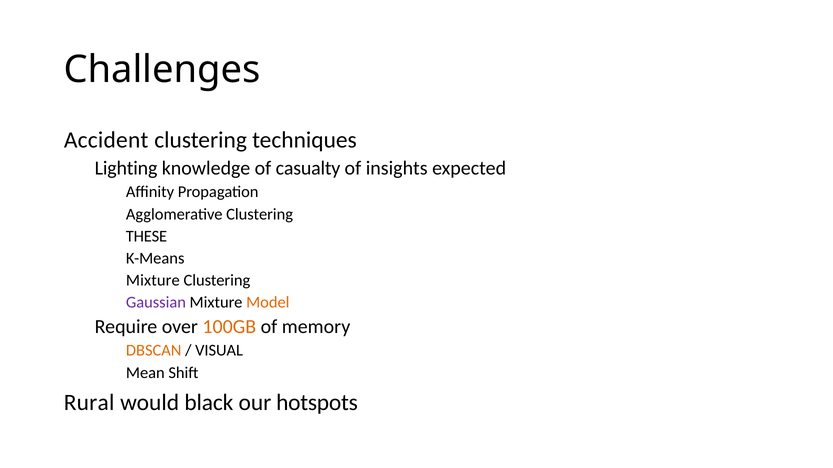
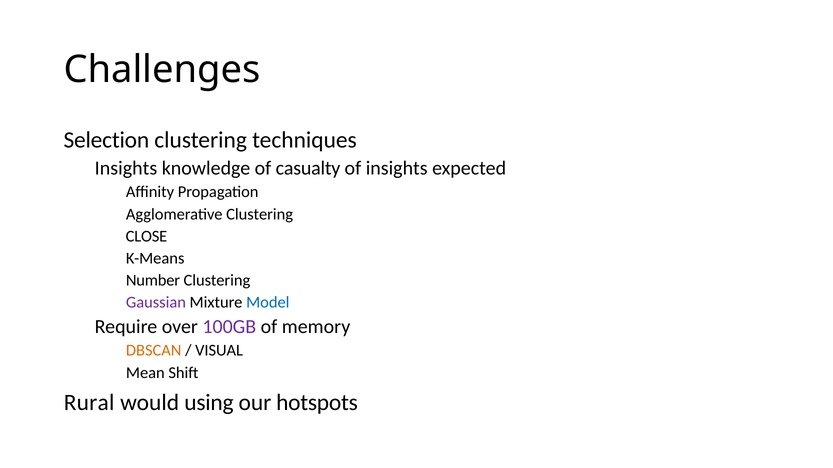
Accident: Accident -> Selection
Lighting at (126, 168): Lighting -> Insights
THESE: THESE -> CLOSE
Mixture at (153, 281): Mixture -> Number
Model colour: orange -> blue
100GB colour: orange -> purple
black: black -> using
